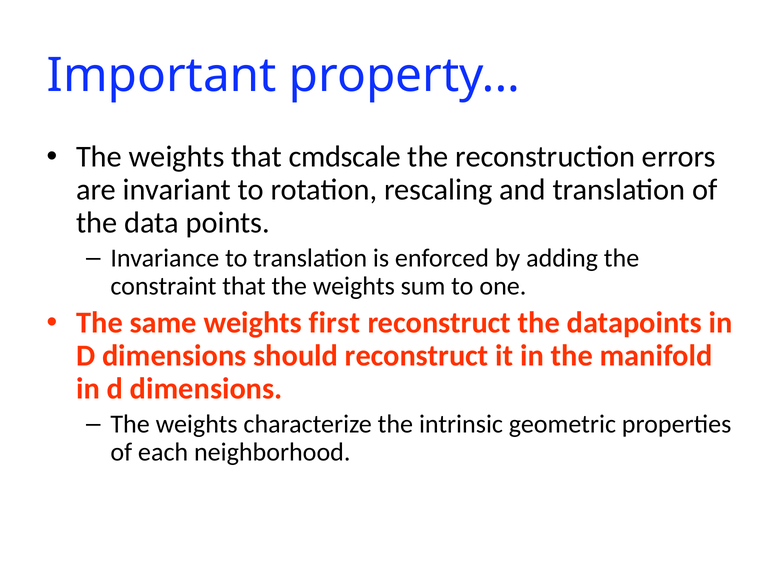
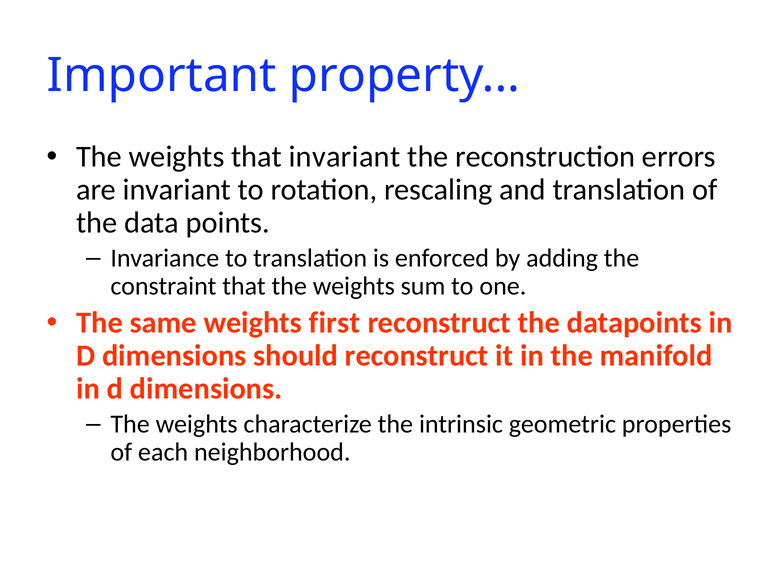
that cmdscale: cmdscale -> invariant
